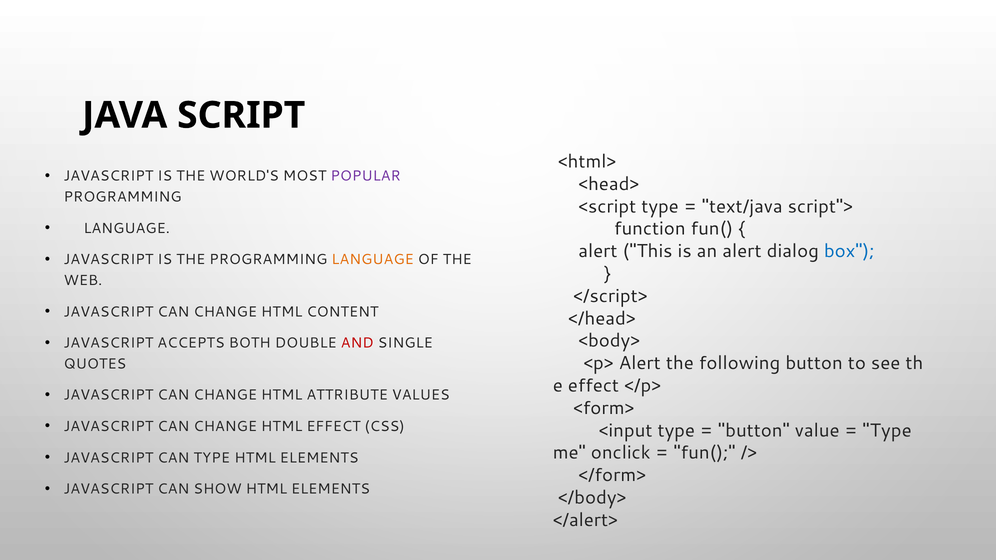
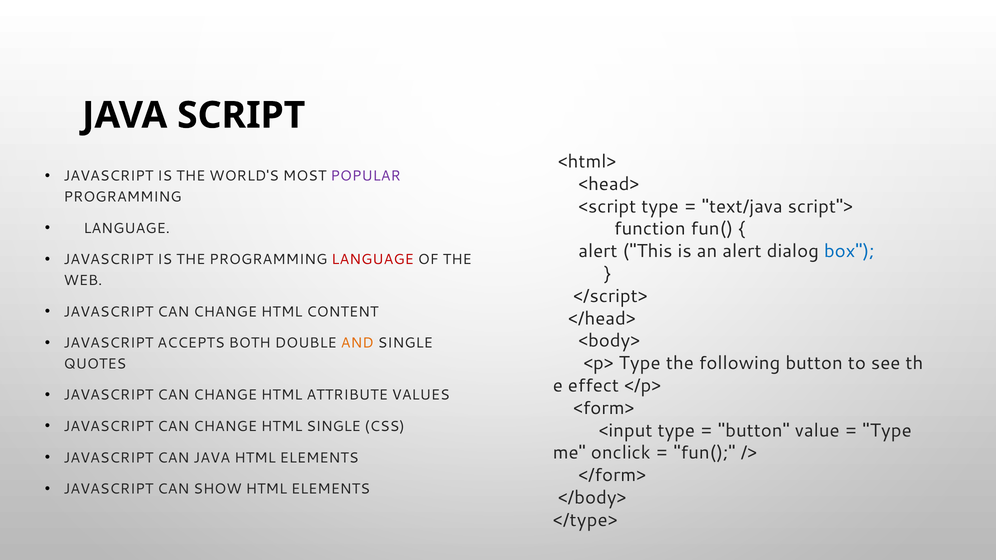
LANGUAGE at (373, 260) colour: orange -> red
AND colour: red -> orange
<p> Alert: Alert -> Type
HTML EFFECT: EFFECT -> SINGLE
CAN TYPE: TYPE -> JAVA
</alert>: </alert> -> </type>
